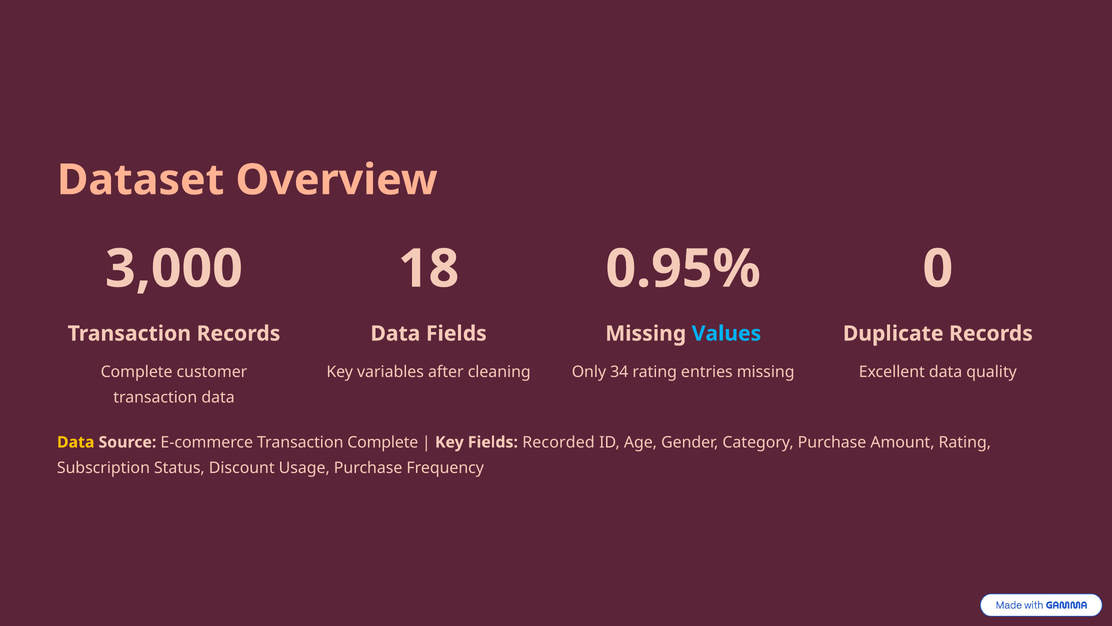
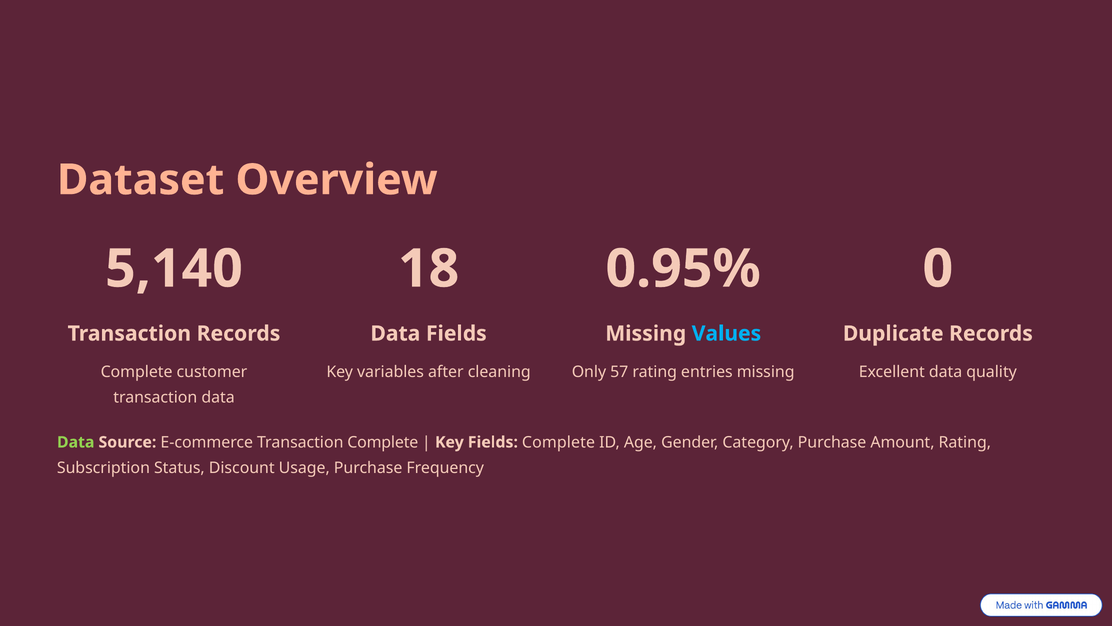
3,000: 3,000 -> 5,140
34: 34 -> 57
Data at (76, 442) colour: yellow -> light green
Fields Recorded: Recorded -> Complete
